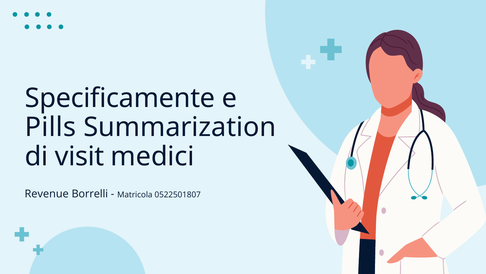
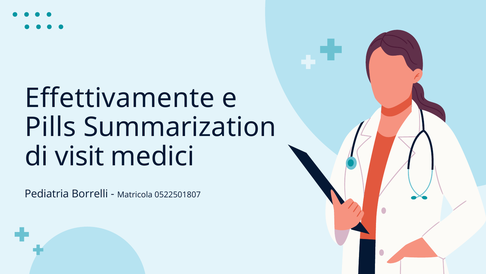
Specificamente: Specificamente -> Effettivamente
Revenue: Revenue -> Pediatria
